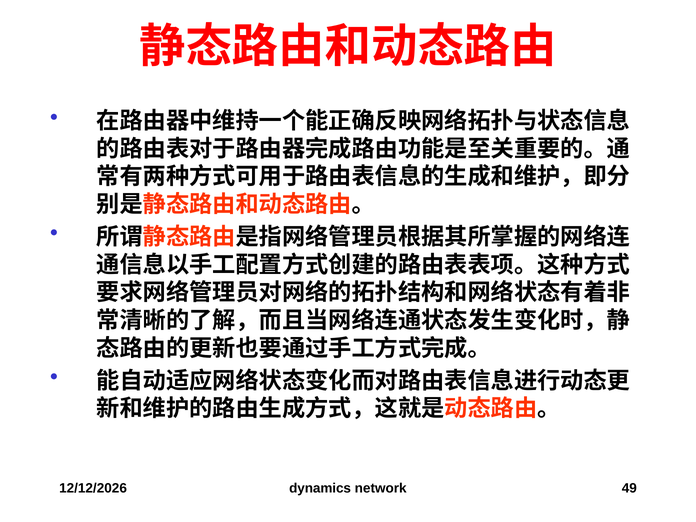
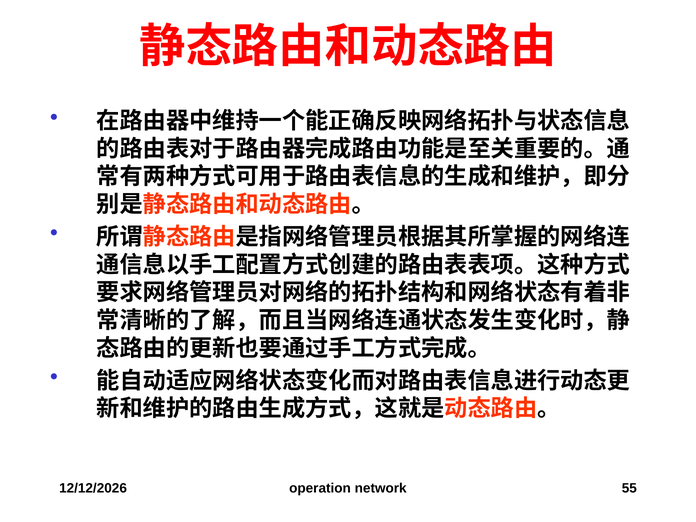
dynamics: dynamics -> operation
49: 49 -> 55
